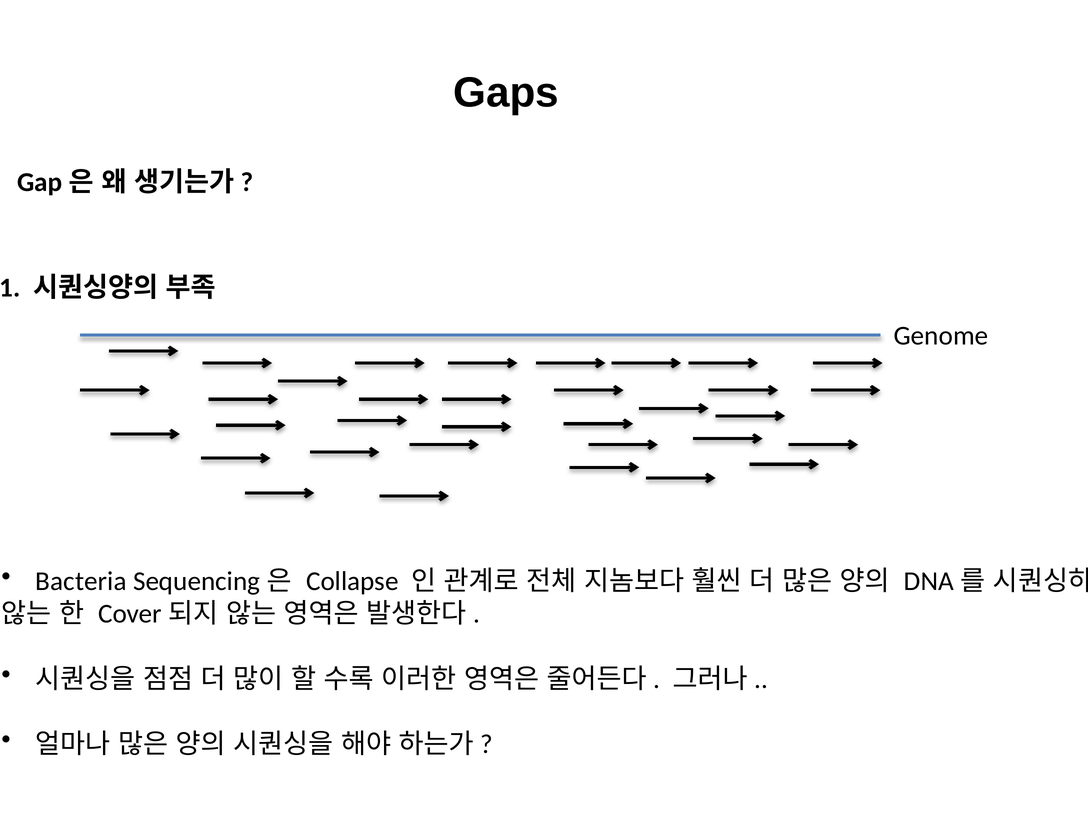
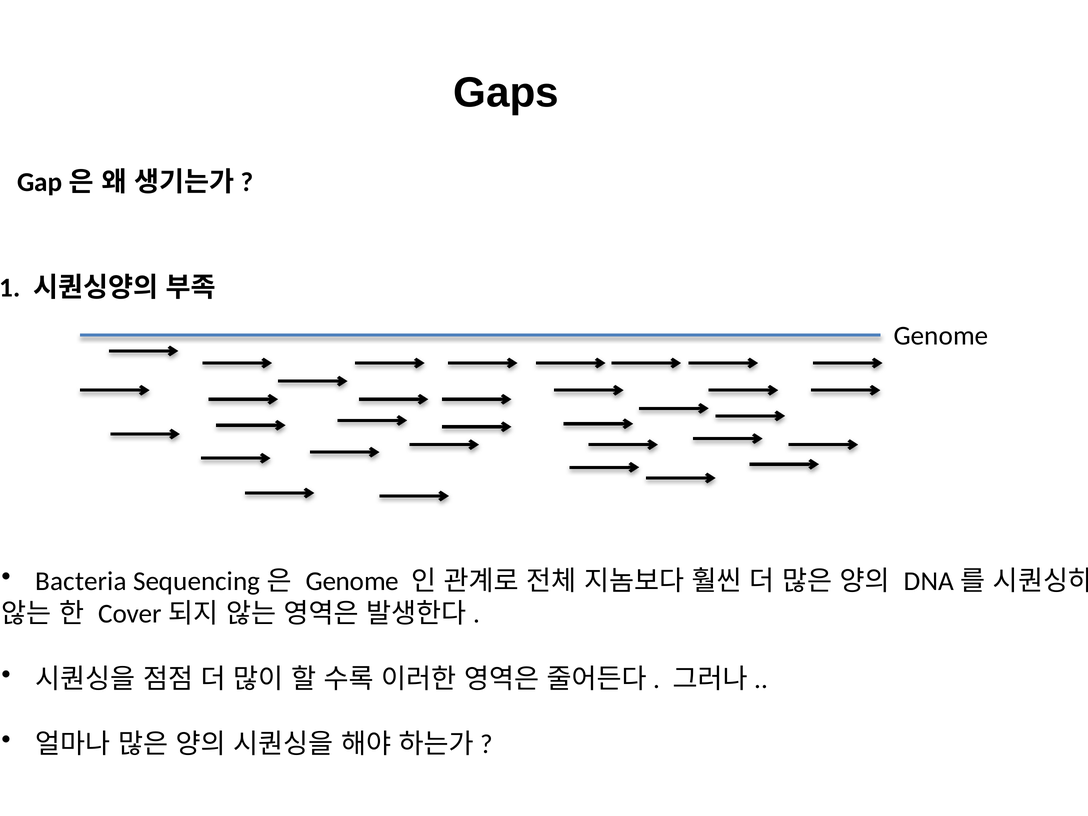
Collapse at (352, 581): Collapse -> Genome
